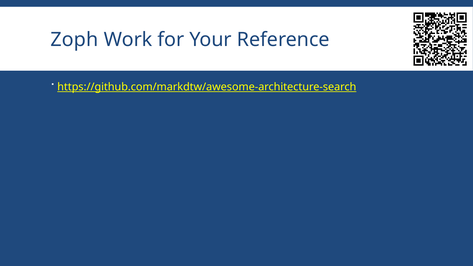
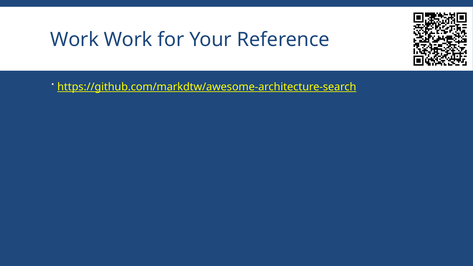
Zoph at (74, 40): Zoph -> Work
